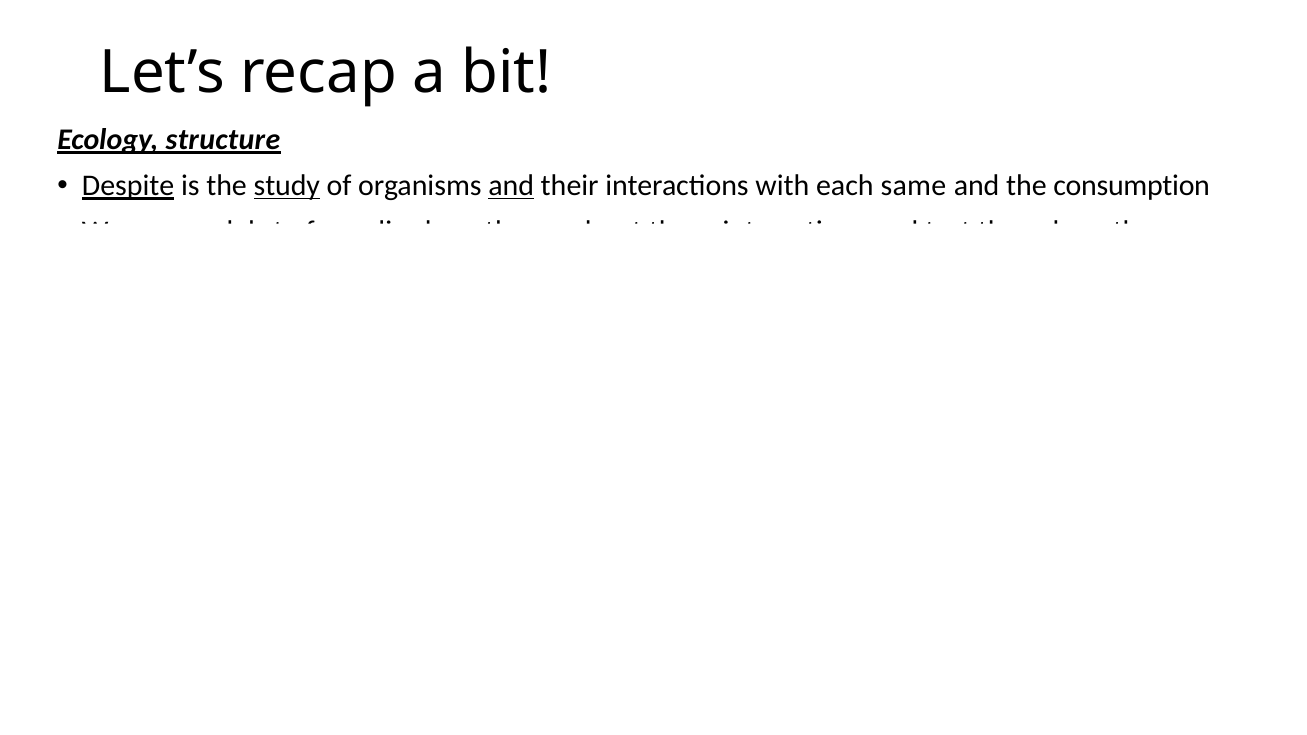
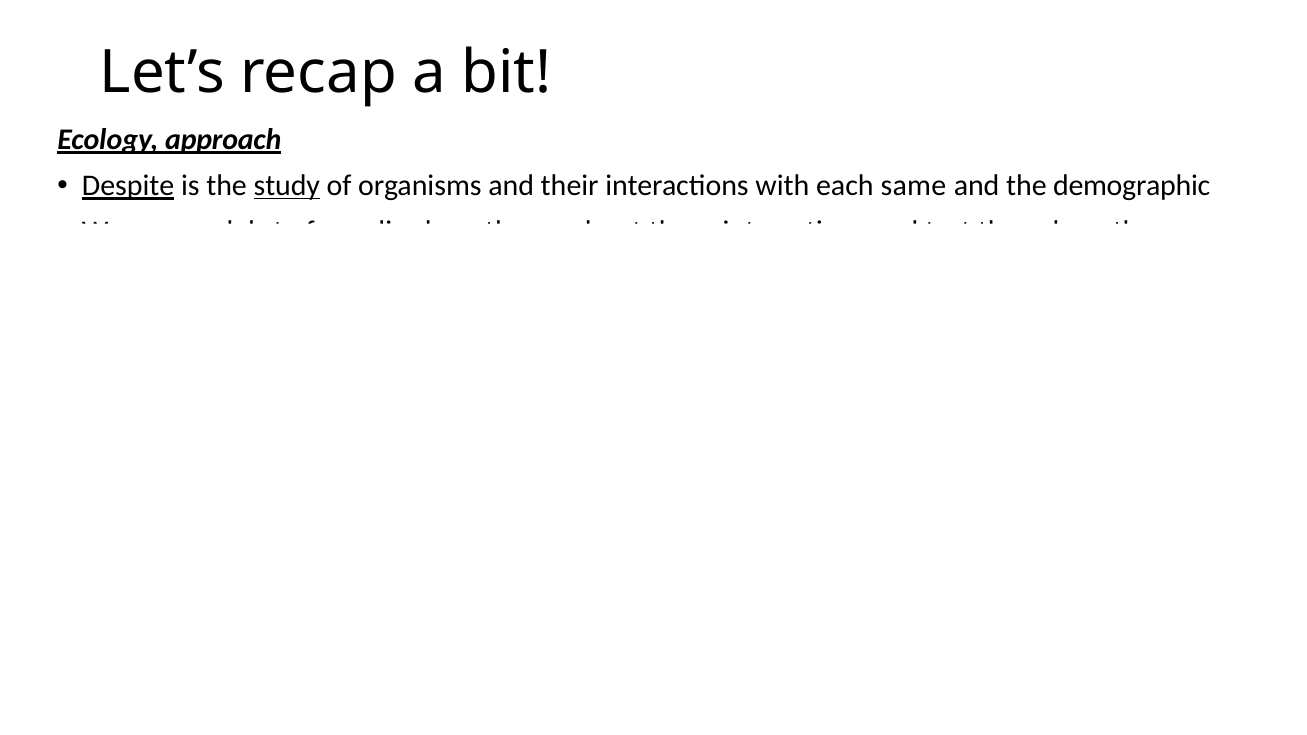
structure: structure -> approach
and at (511, 186) underline: present -> none
consumption: consumption -> demographic
